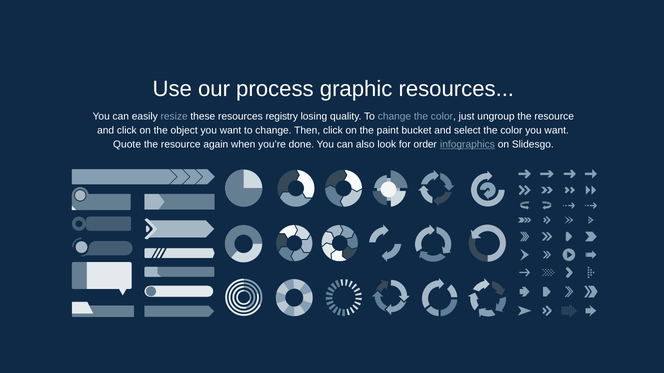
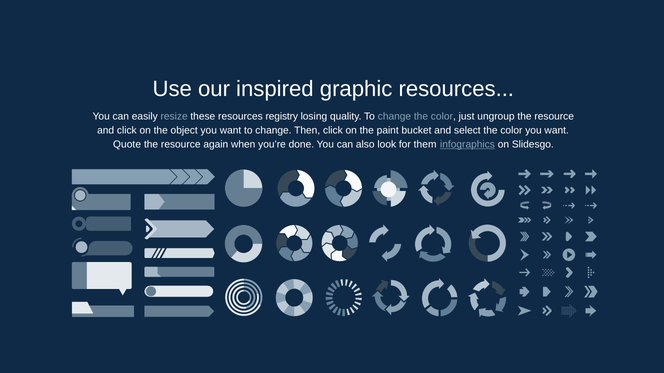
process: process -> inspired
order: order -> them
